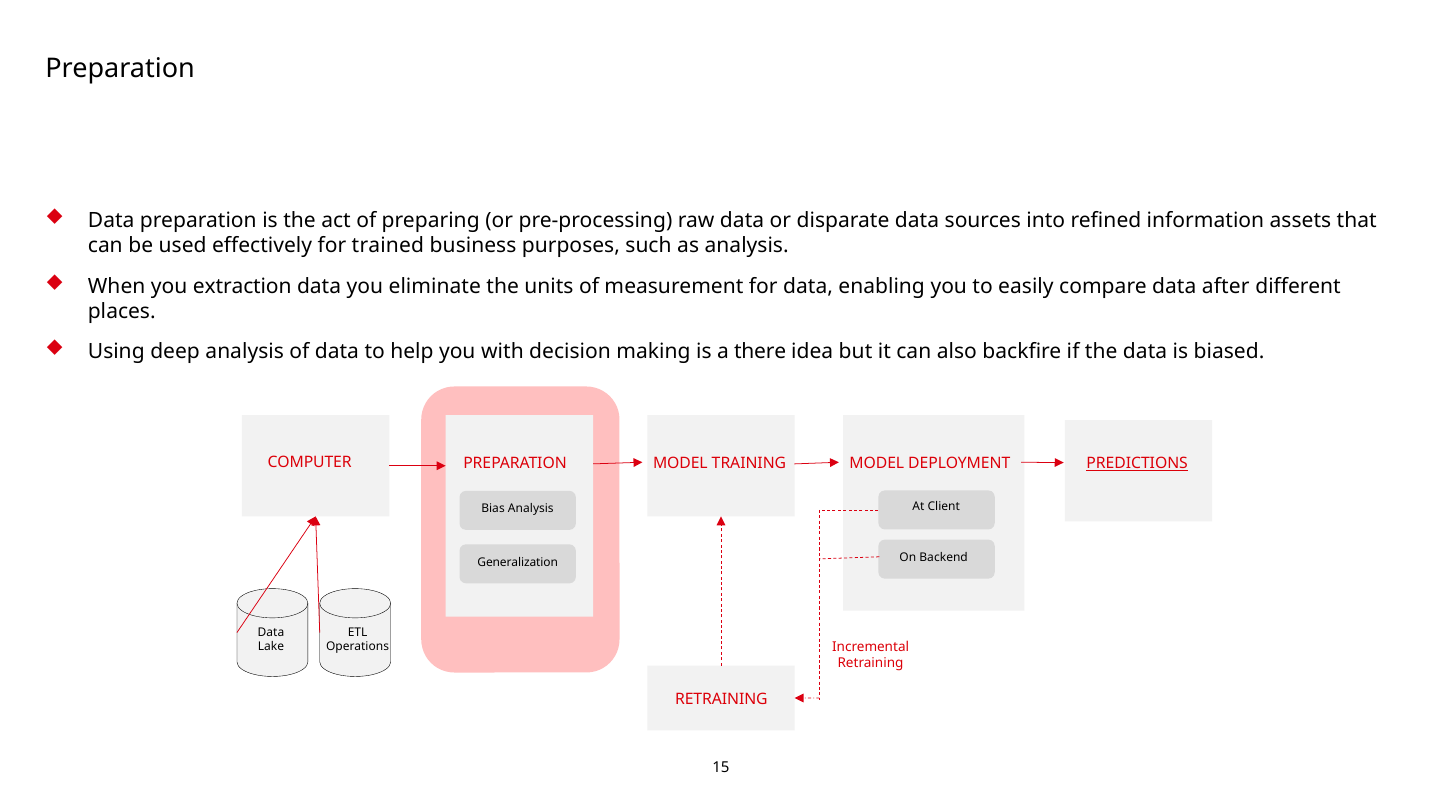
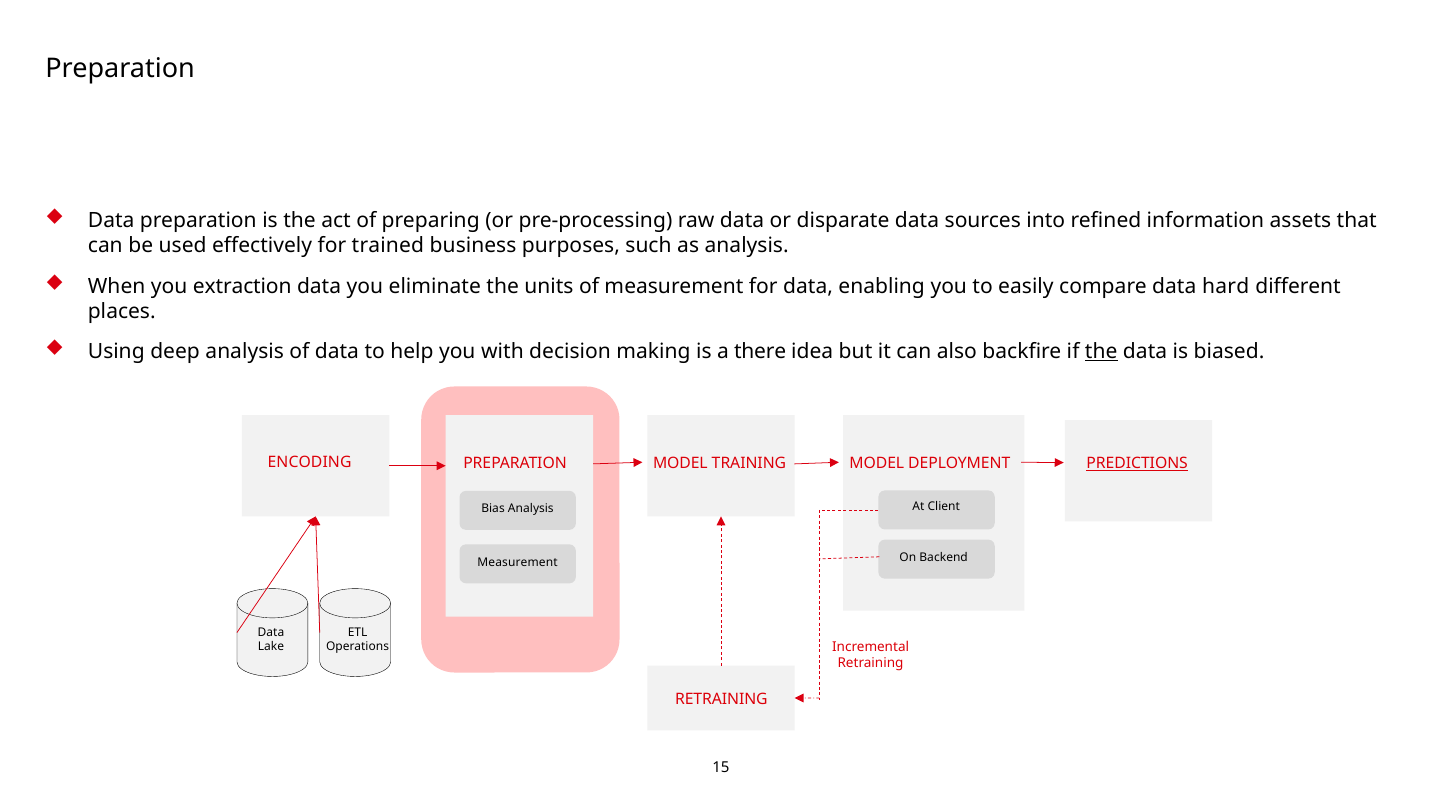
after: after -> hard
the at (1101, 352) underline: none -> present
COMPUTER: COMPUTER -> ENCODING
Generalization at (518, 562): Generalization -> Measurement
